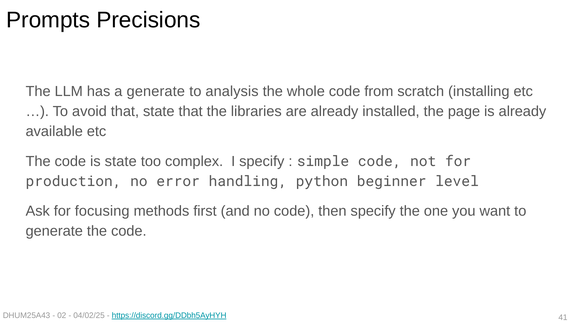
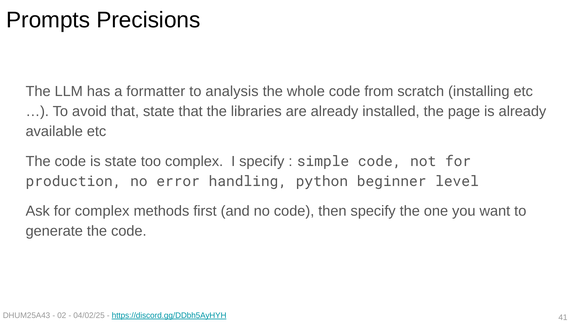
a generate: generate -> formatter
for focusing: focusing -> complex
